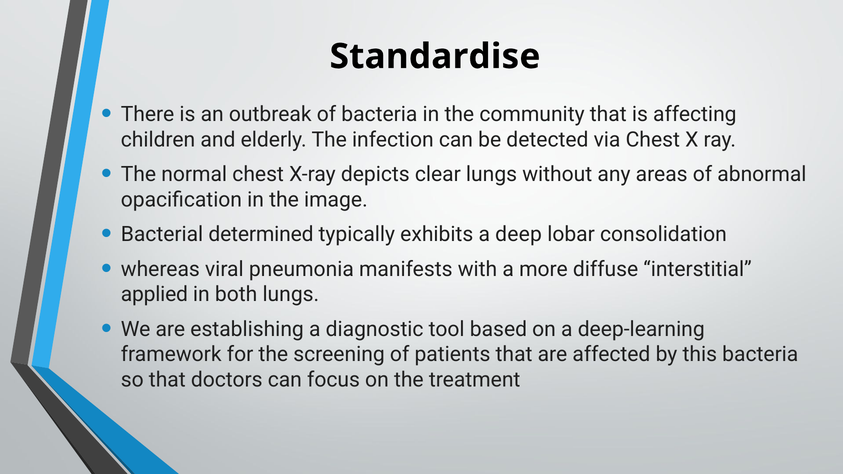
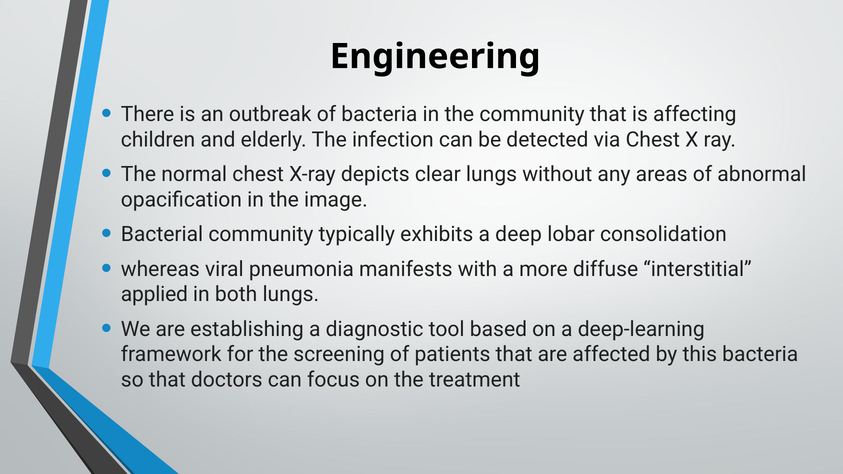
Standardise: Standardise -> Engineering
Bacterial determined: determined -> community
